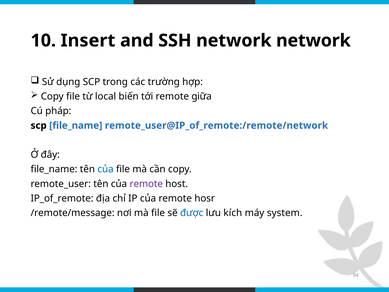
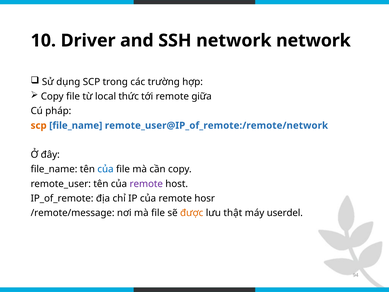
Insert: Insert -> Driver
biến: biến -> thức
scp at (39, 125) colour: black -> orange
được colour: blue -> orange
kích: kích -> thật
system: system -> userdel
